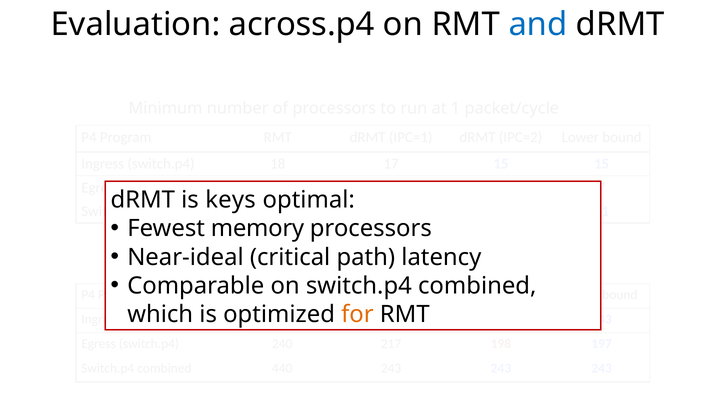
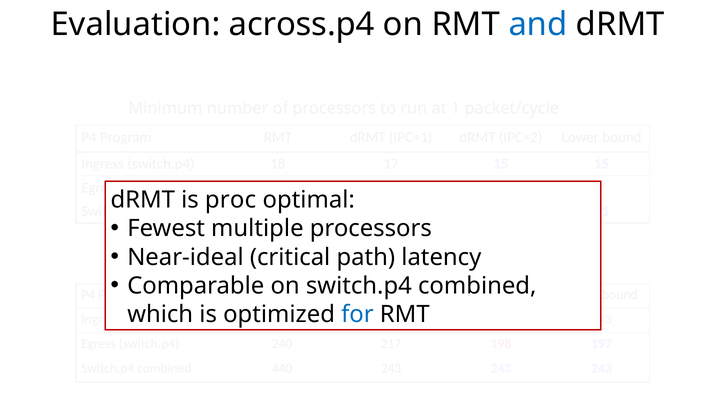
keys: keys -> proc
memory: memory -> multiple
for colour: orange -> blue
